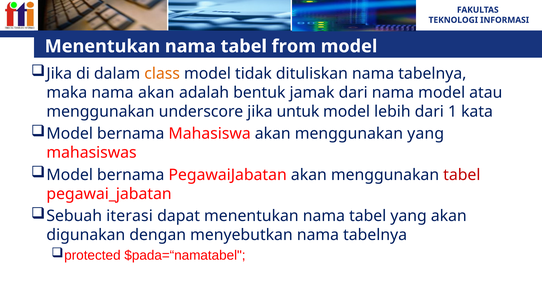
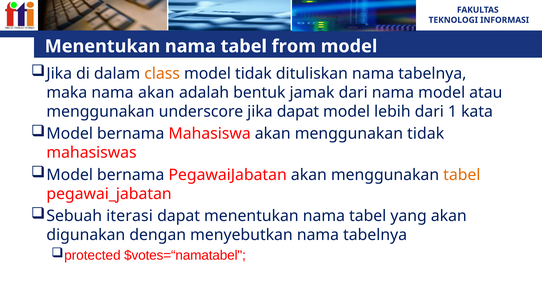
jika untuk: untuk -> dapat
menggunakan yang: yang -> tidak
tabel at (462, 175) colour: red -> orange
$pada=“namatabel: $pada=“namatabel -> $votes=“namatabel
